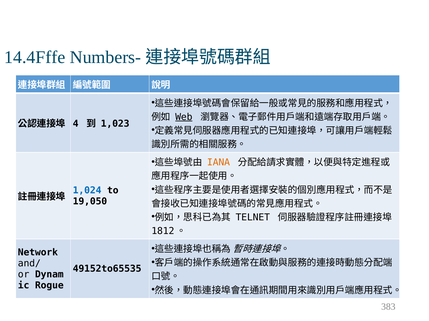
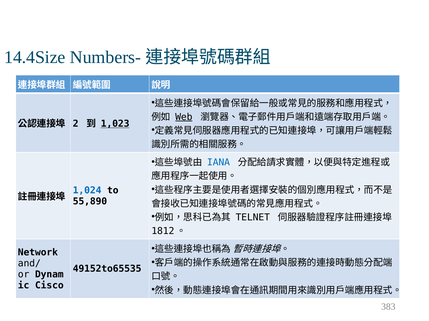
14.4Fffe: 14.4Fffe -> 14.4Size
4: 4 -> 2
1,023 underline: none -> present
IANA colour: orange -> blue
19,050: 19,050 -> 55,890
Rogue: Rogue -> Cisco
